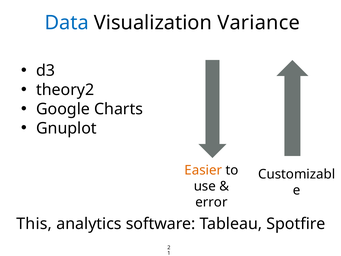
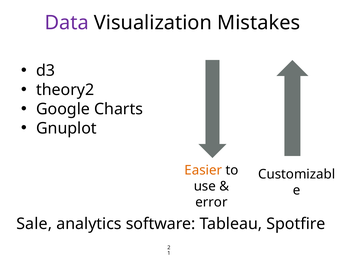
Data colour: blue -> purple
Variance: Variance -> Mistakes
This: This -> Sale
